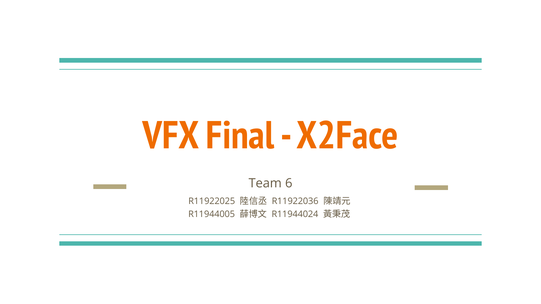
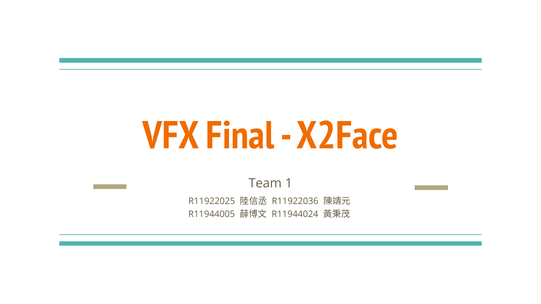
6: 6 -> 1
